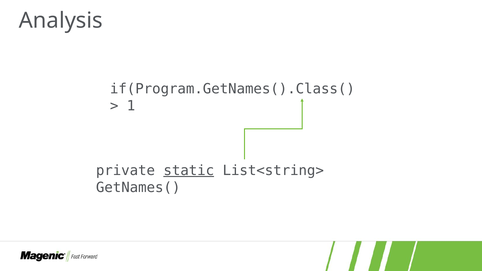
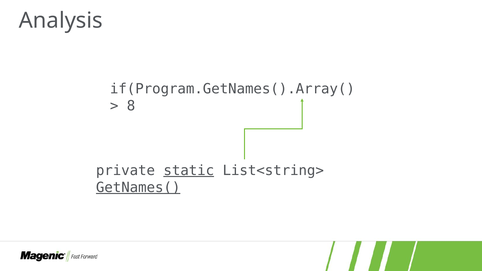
if(Program.GetNames().Class(: if(Program.GetNames().Class( -> if(Program.GetNames().Array(
1: 1 -> 8
GetNames( underline: none -> present
